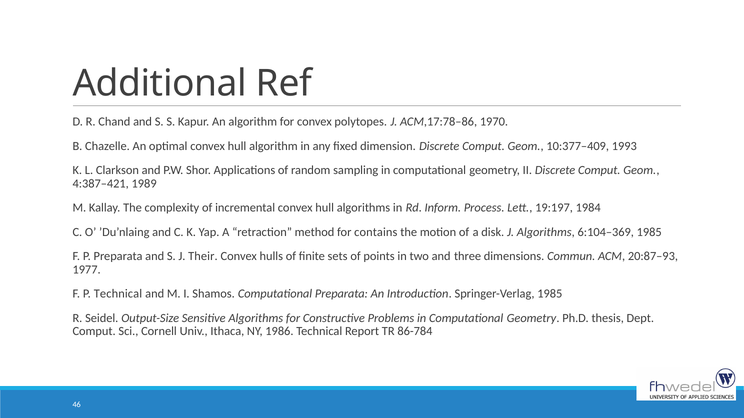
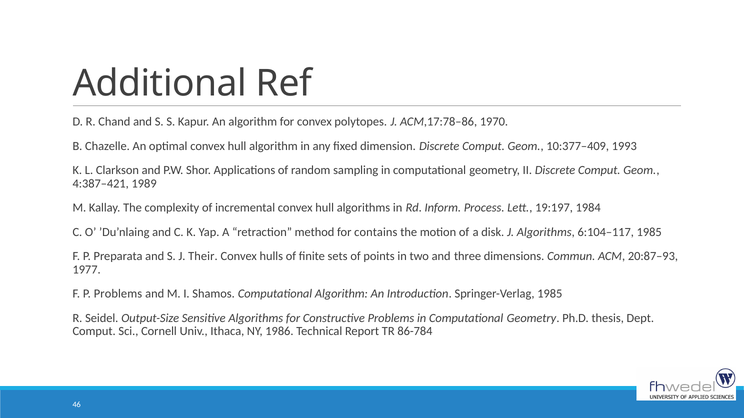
6:104–369: 6:104–369 -> 6:104–117
P Technical: Technical -> Problems
Computational Preparata: Preparata -> Algorithm
